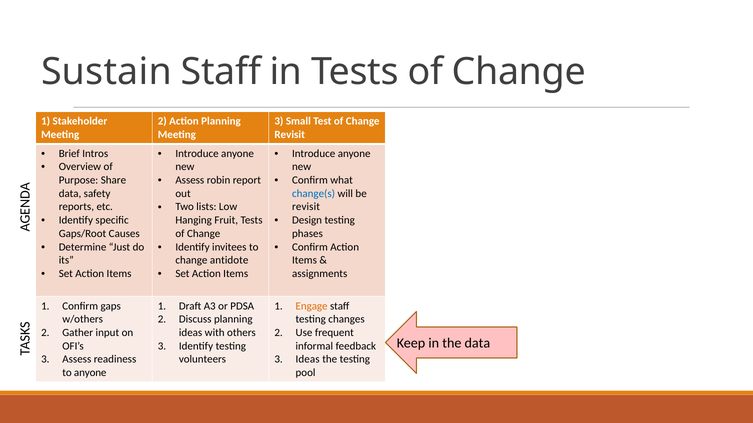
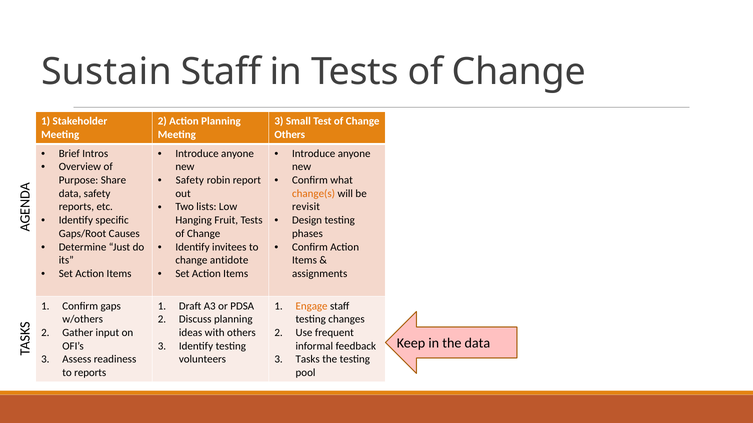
Revisit at (290, 135): Revisit -> Others
Assess at (190, 180): Assess -> Safety
change(s colour: blue -> orange
3 Ideas: Ideas -> Tasks
to anyone: anyone -> reports
